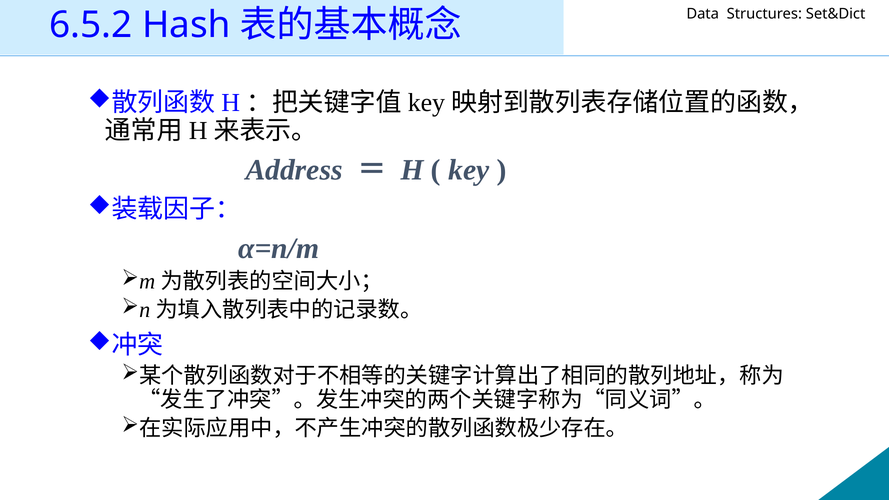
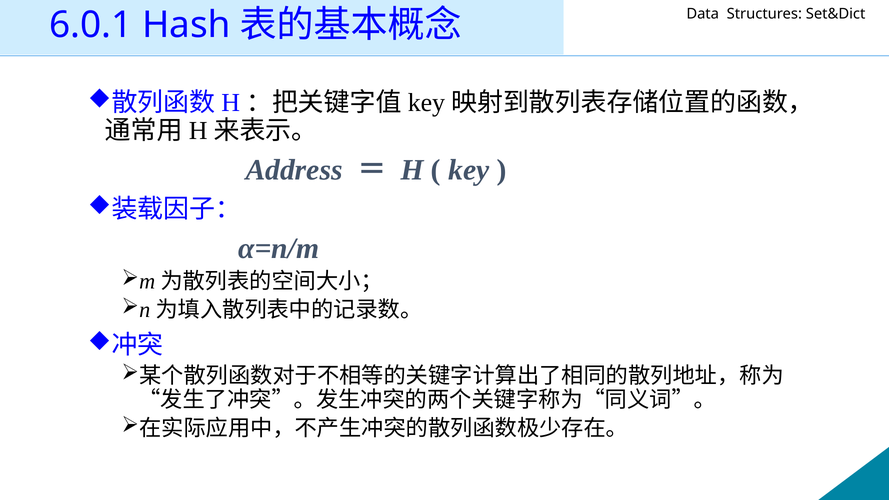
6.5.2: 6.5.2 -> 6.0.1
